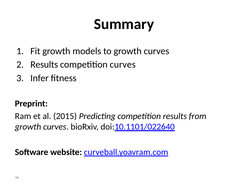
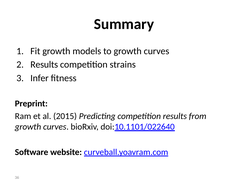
competition curves: curves -> strains
